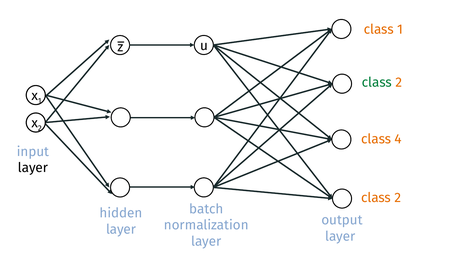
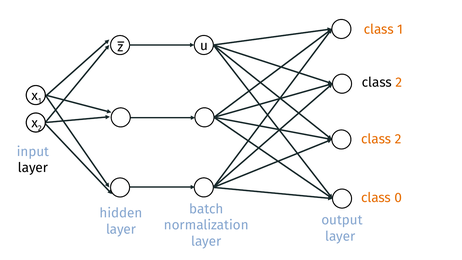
class at (377, 82) colour: green -> black
4 at (398, 139): 4 -> 2
2 at (398, 198): 2 -> 0
